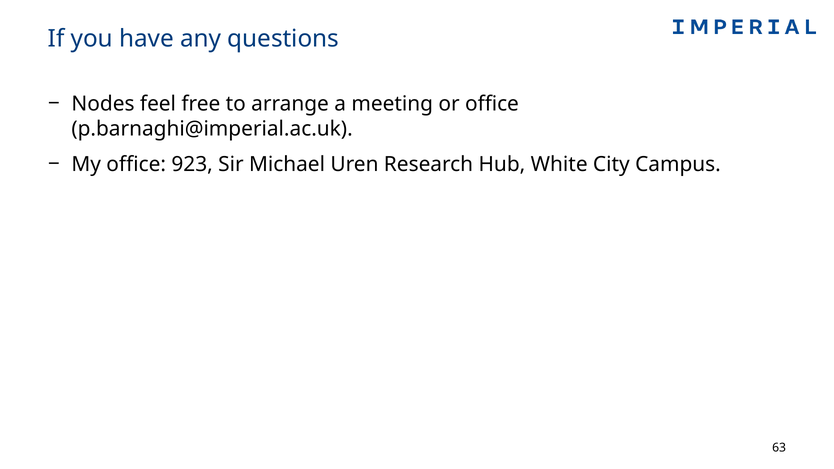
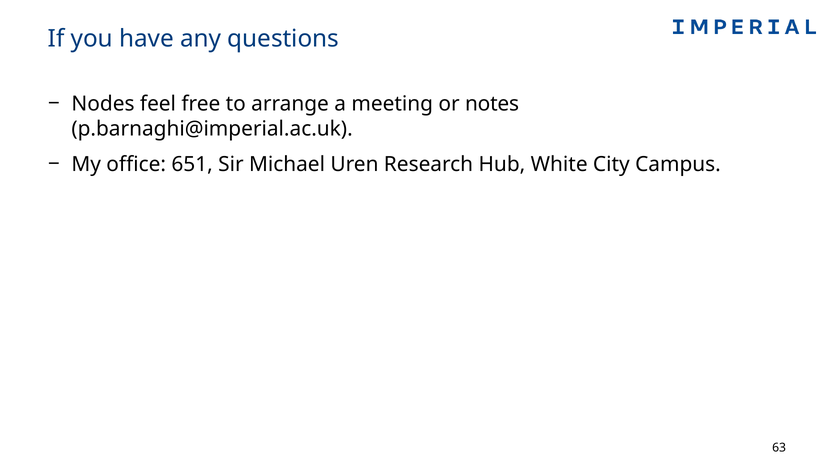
or office: office -> notes
923: 923 -> 651
